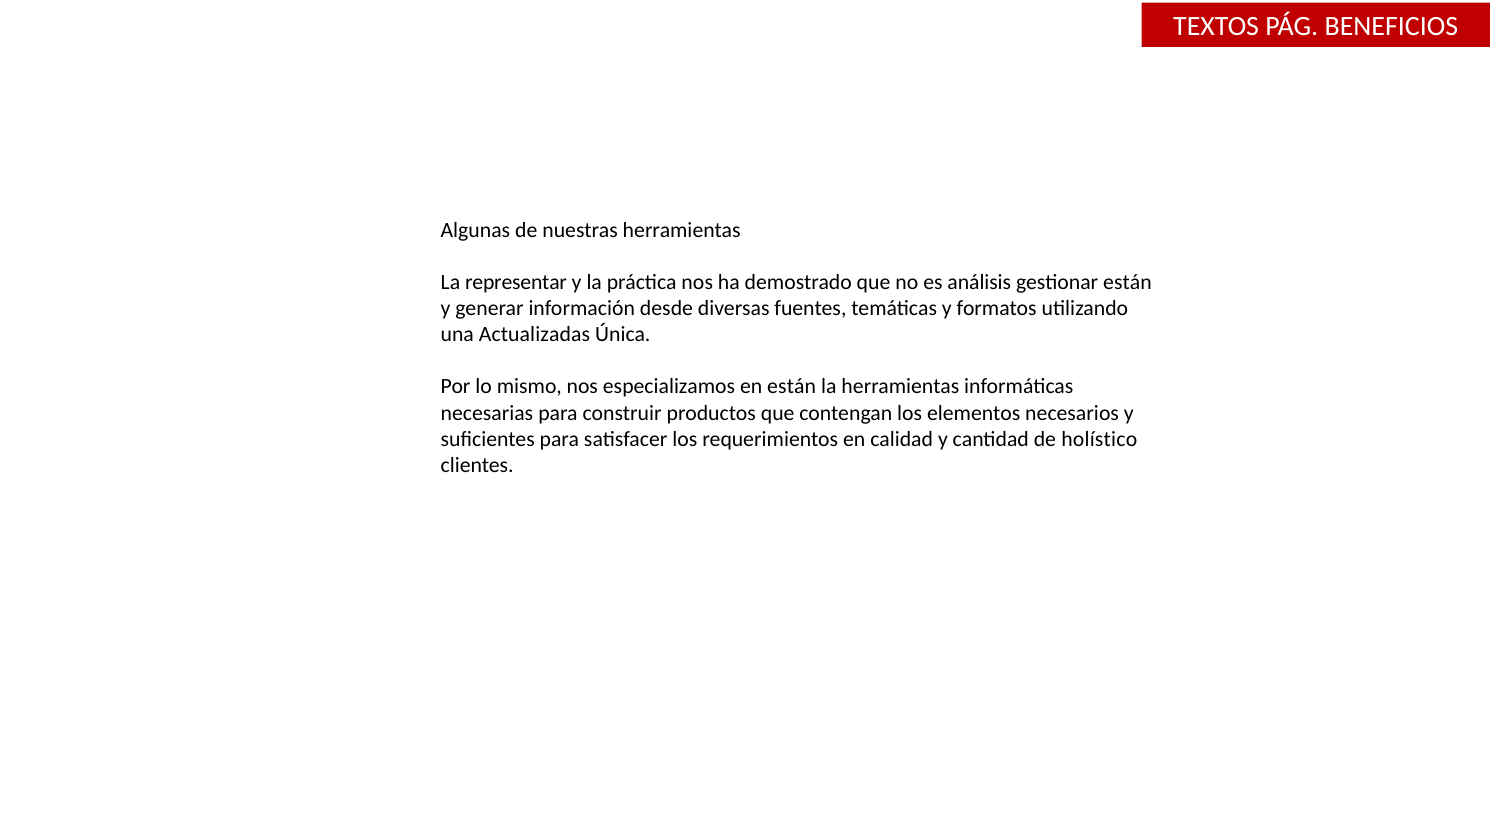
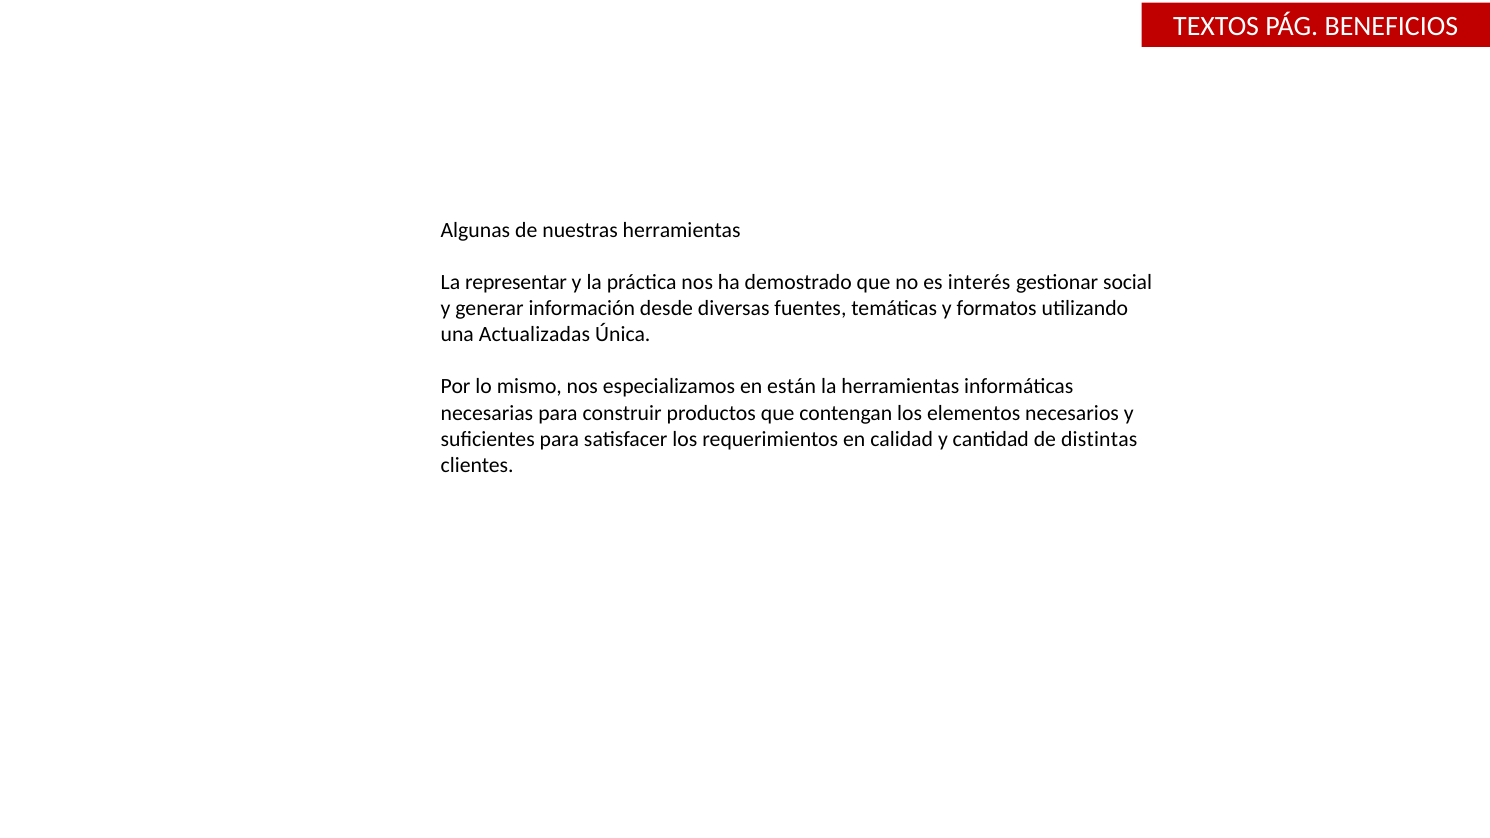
análisis: análisis -> interés
gestionar están: están -> social
holístico: holístico -> distintas
